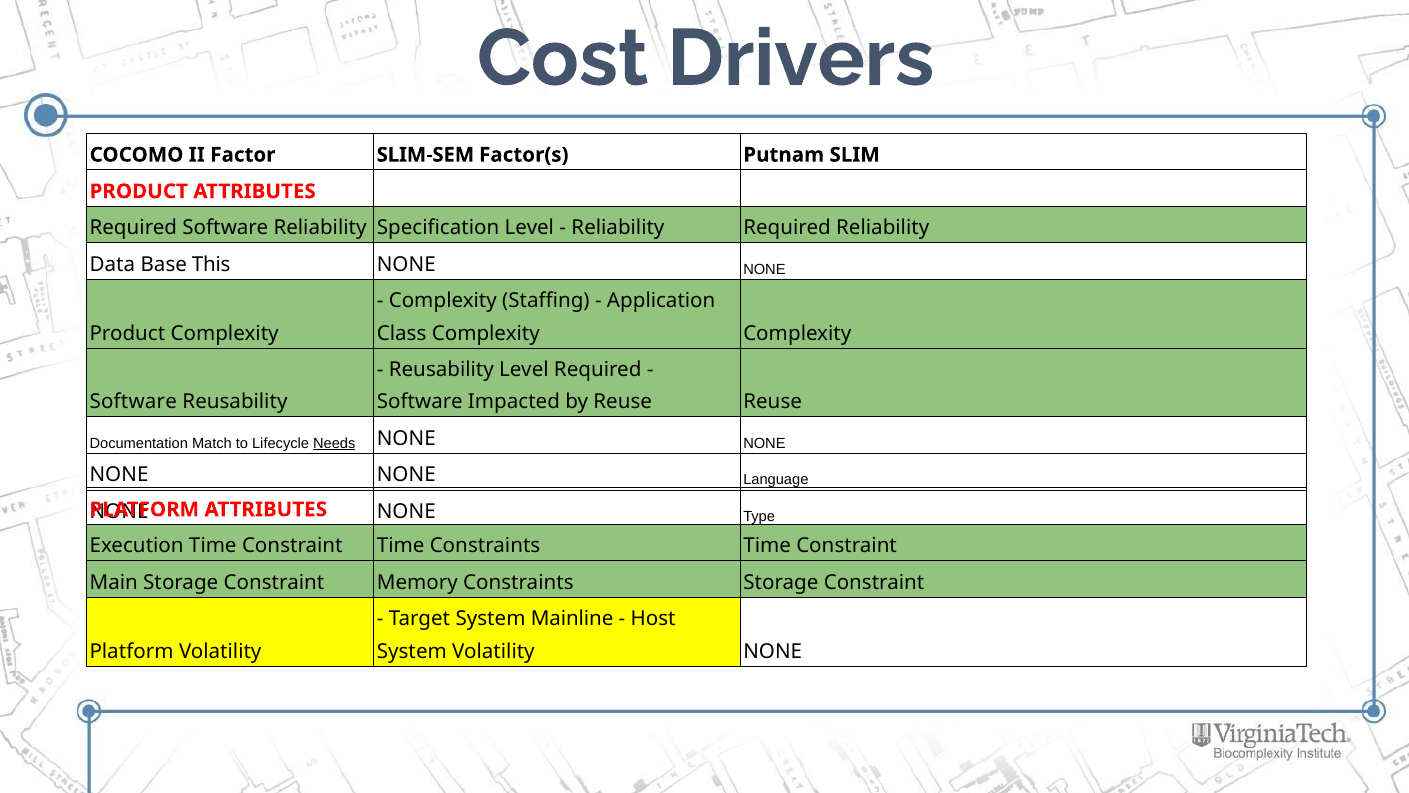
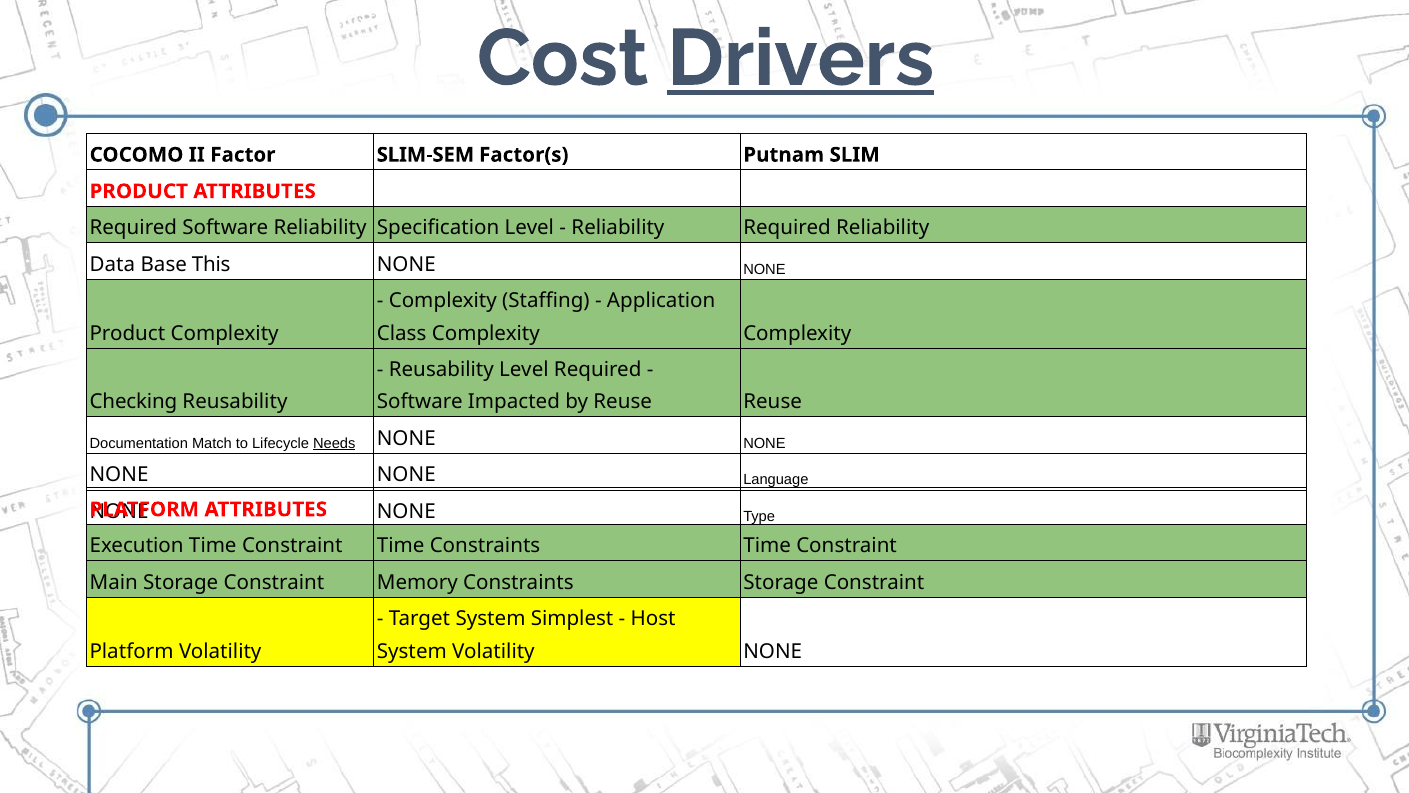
Drivers underline: none -> present
Software at (133, 402): Software -> Checking
Mainline: Mainline -> Simplest
